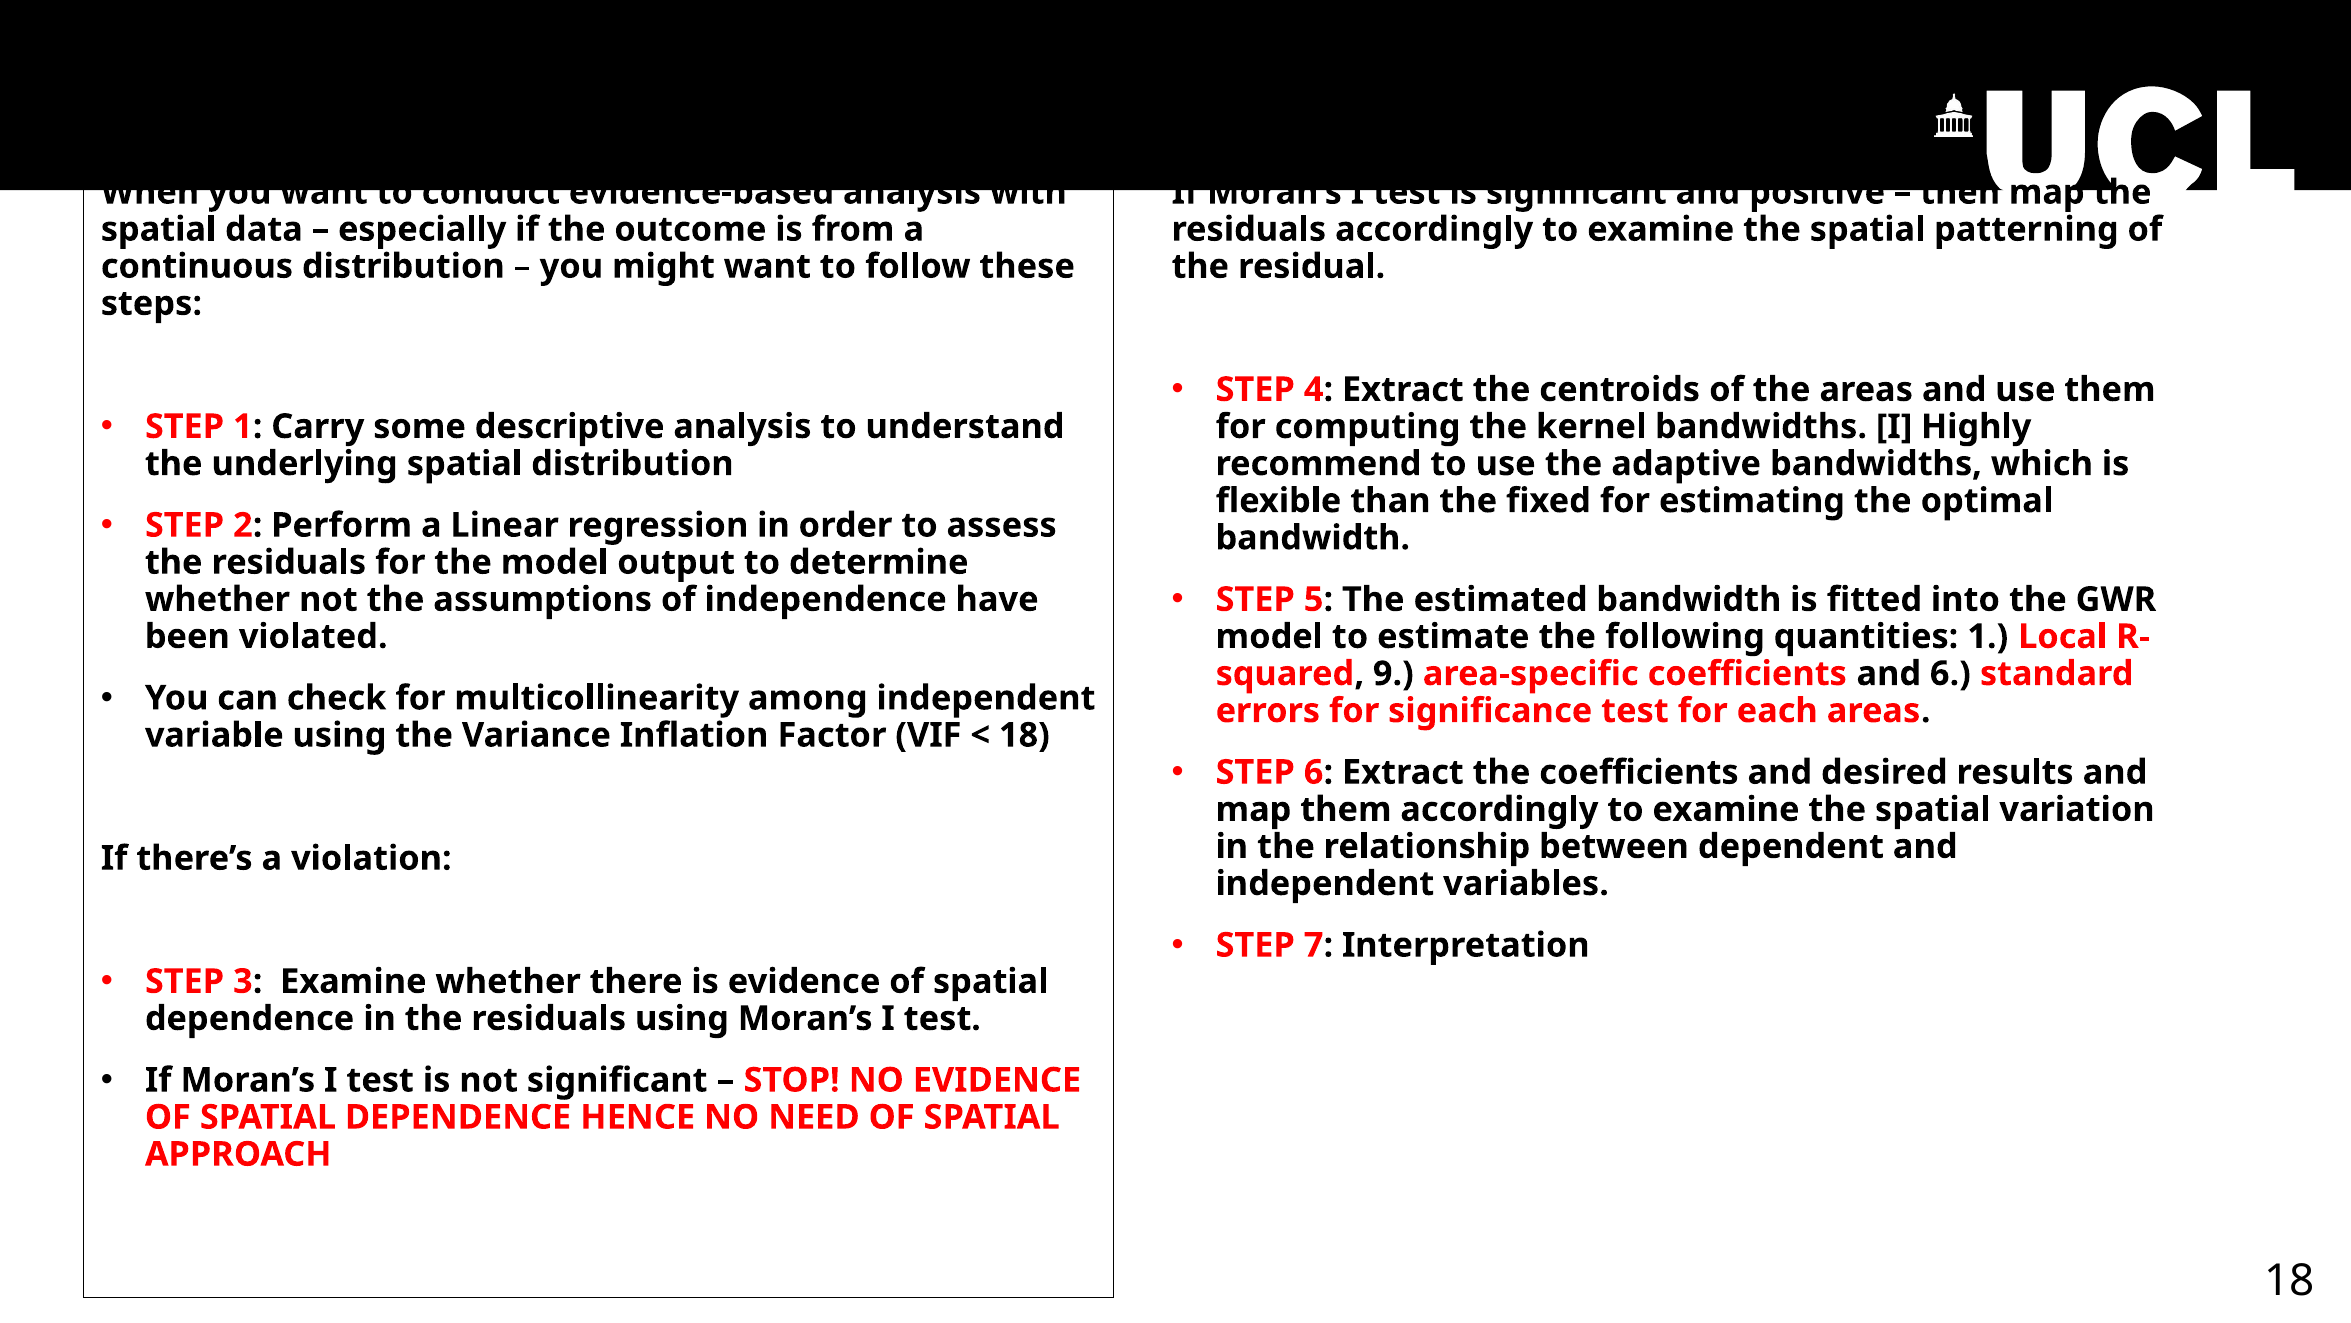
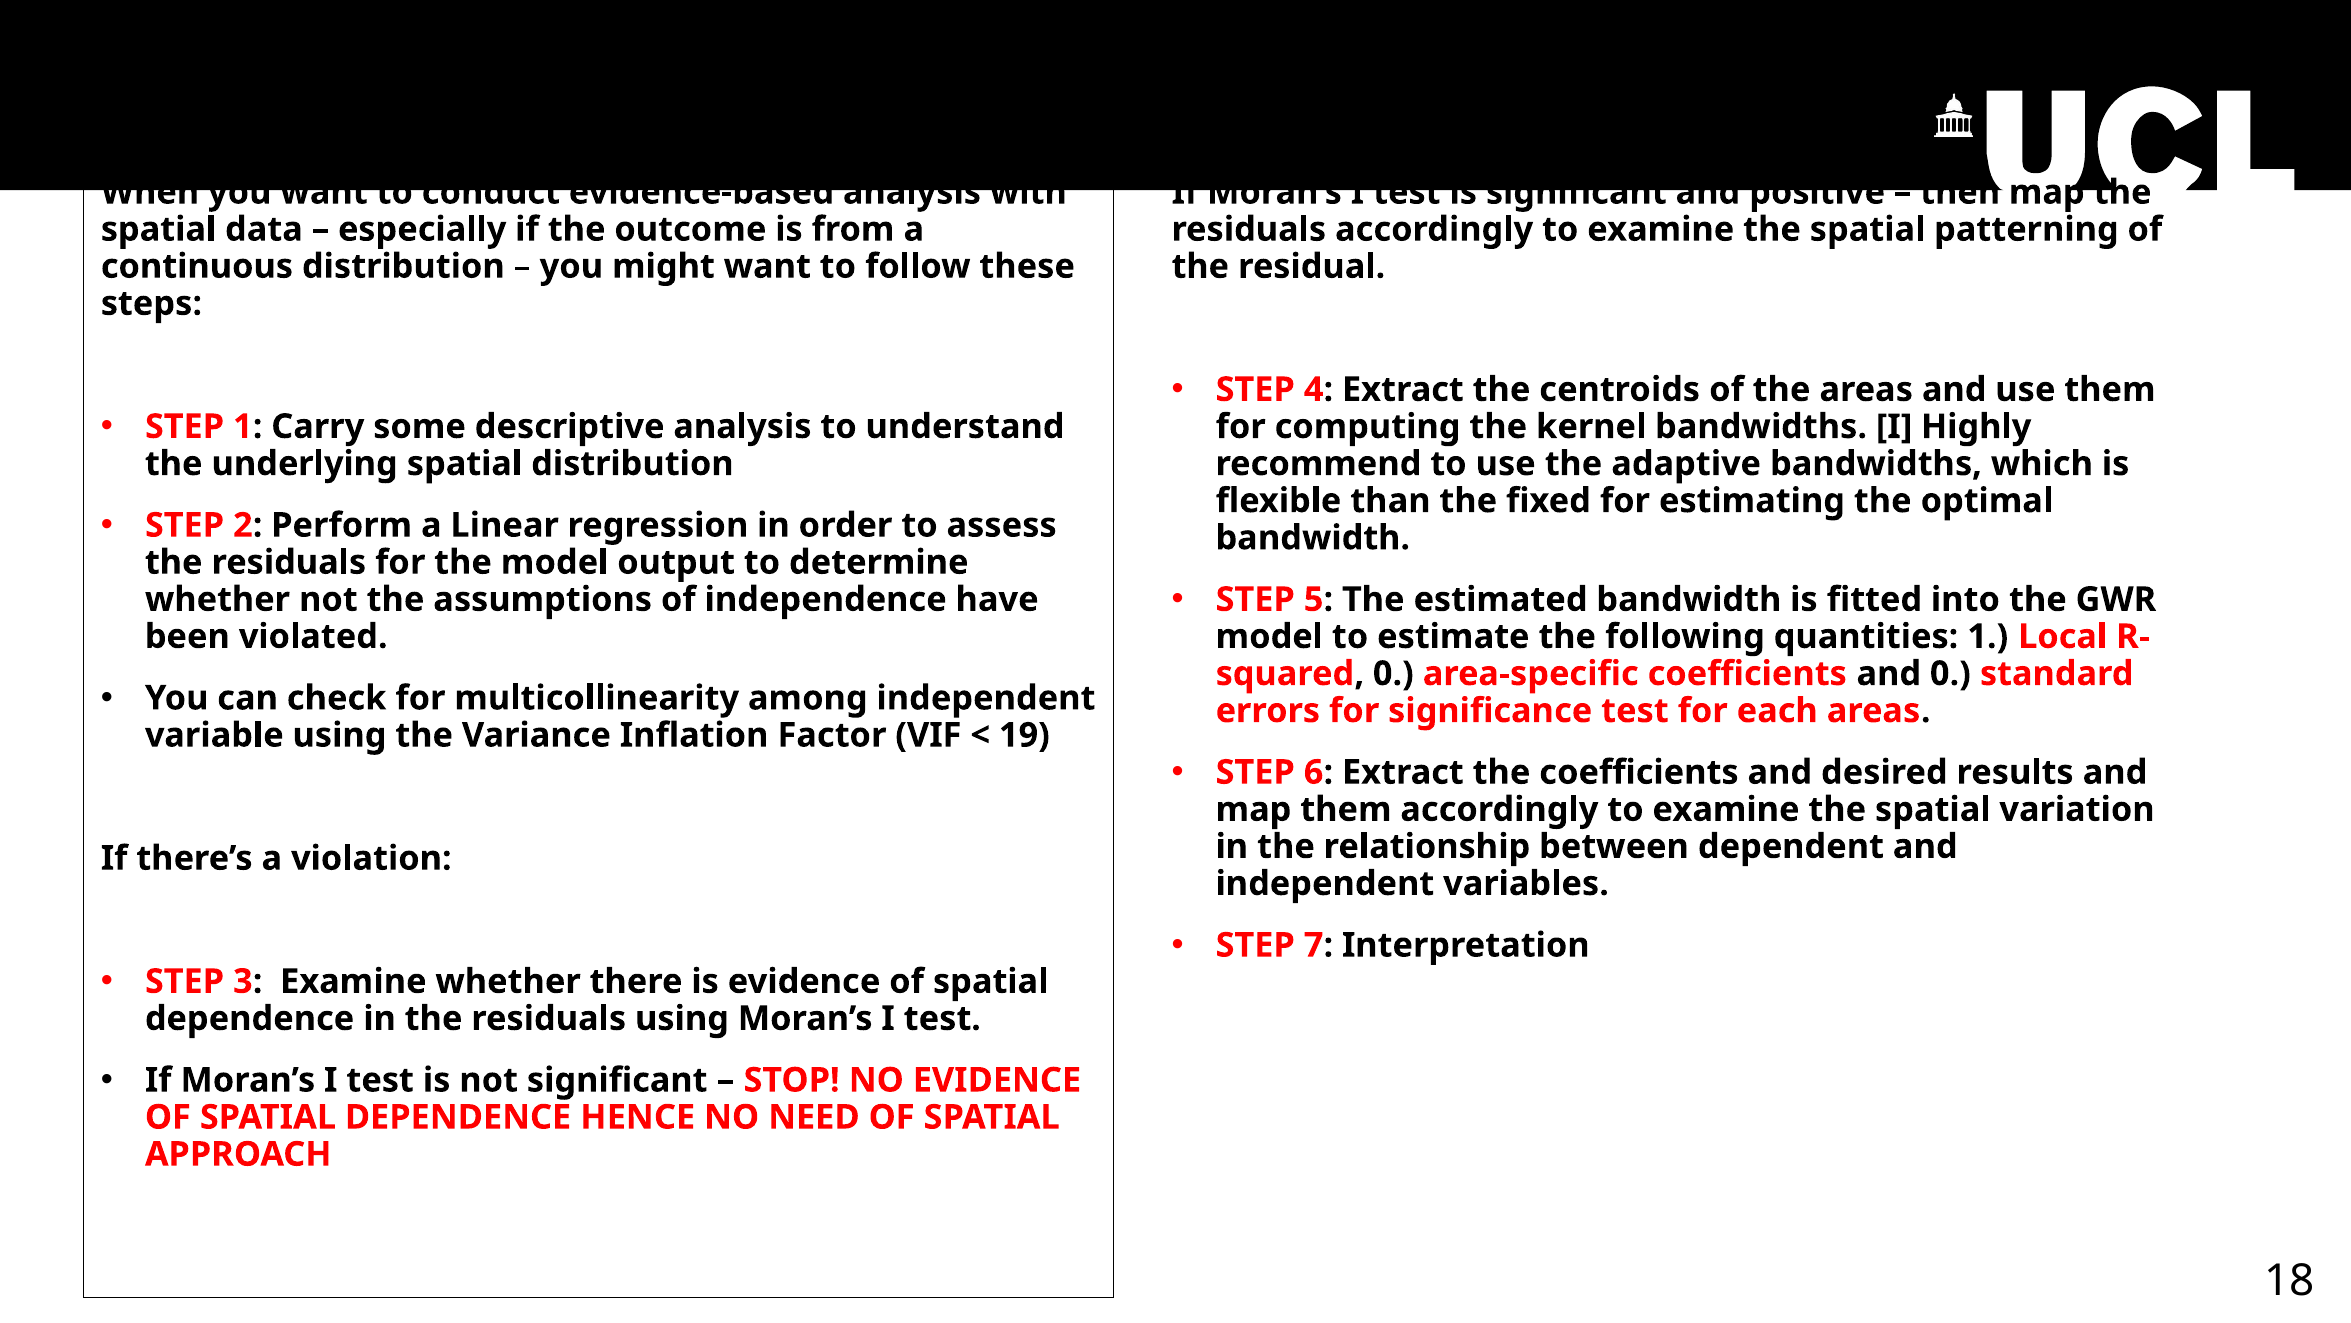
9 at (1393, 673): 9 -> 0
and 6: 6 -> 0
18 at (1024, 735): 18 -> 19
